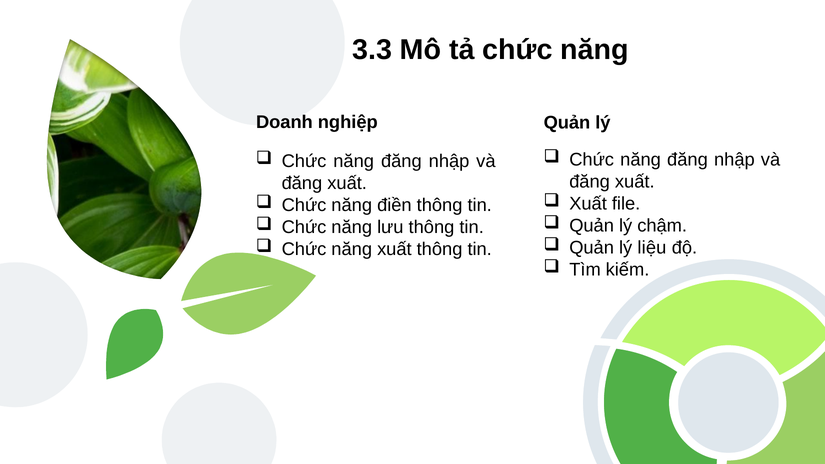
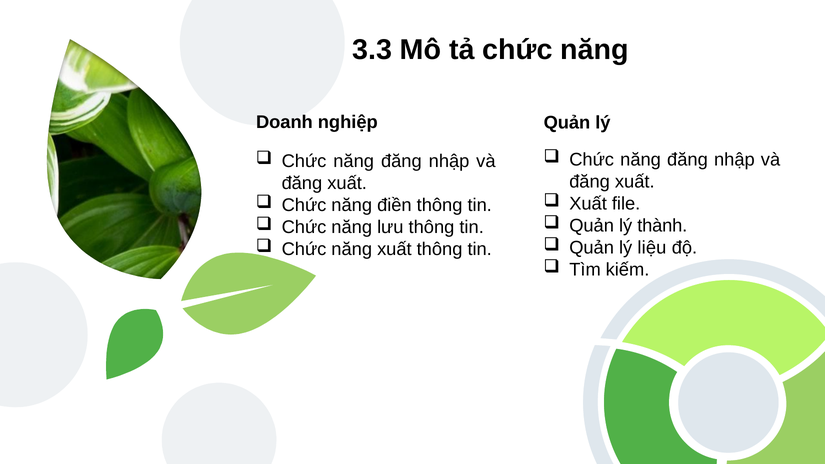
chậm: chậm -> thành
